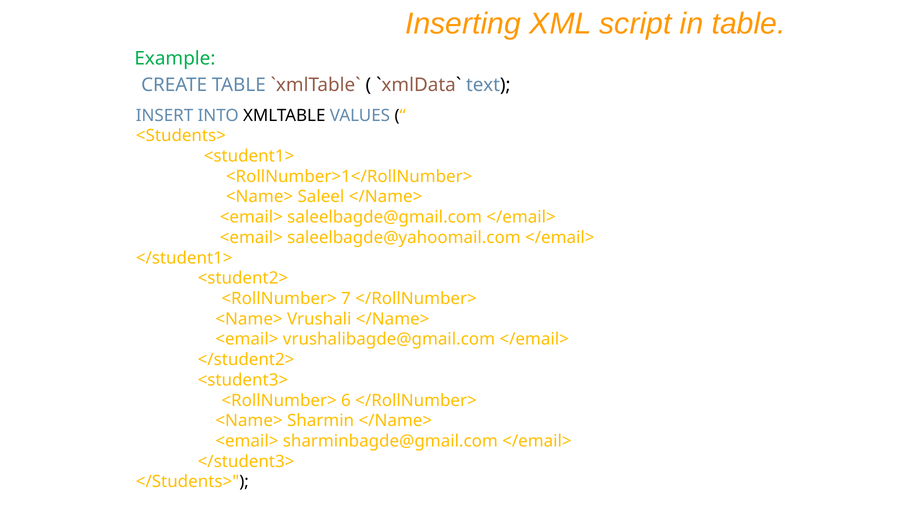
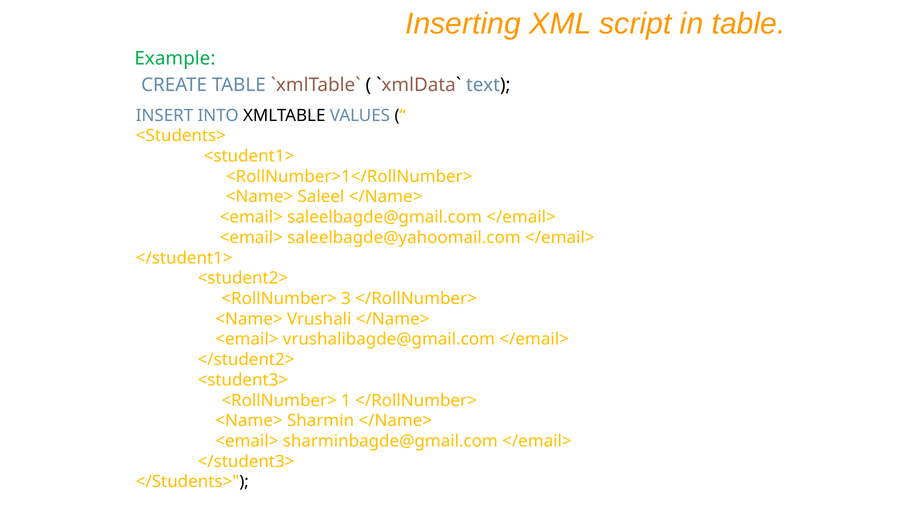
7: 7 -> 3
6: 6 -> 1
